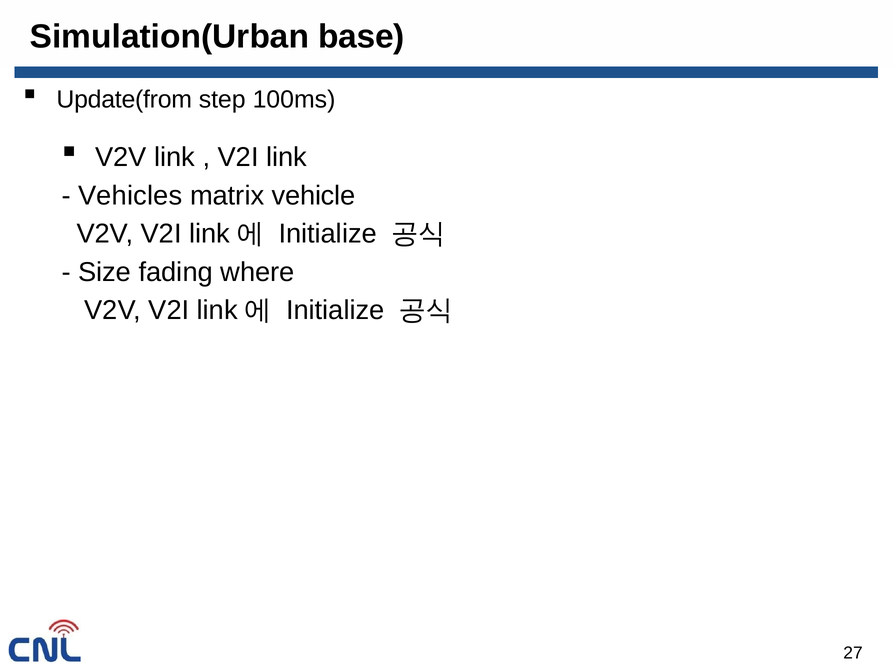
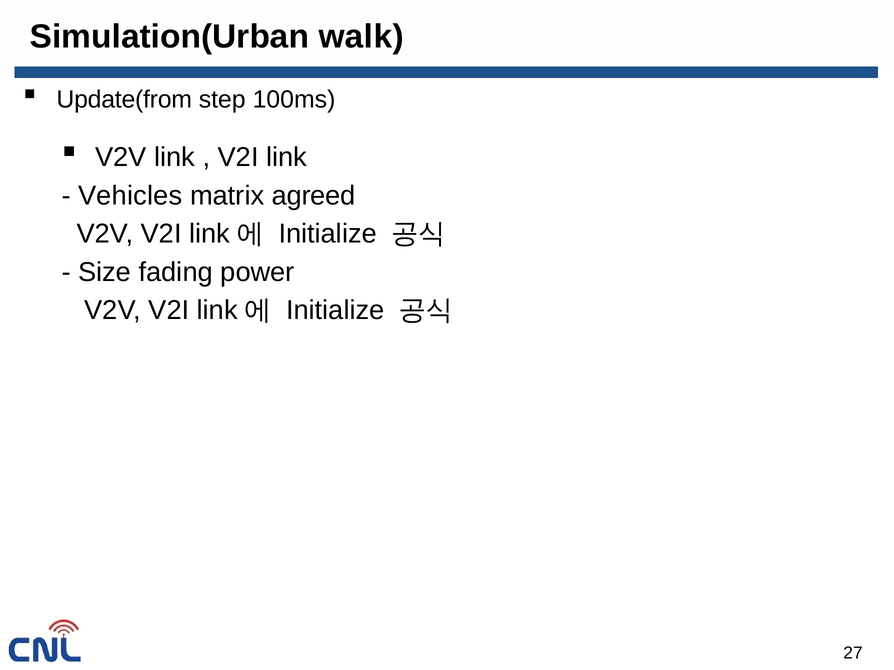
base: base -> walk
vehicle: vehicle -> agreed
where: where -> power
